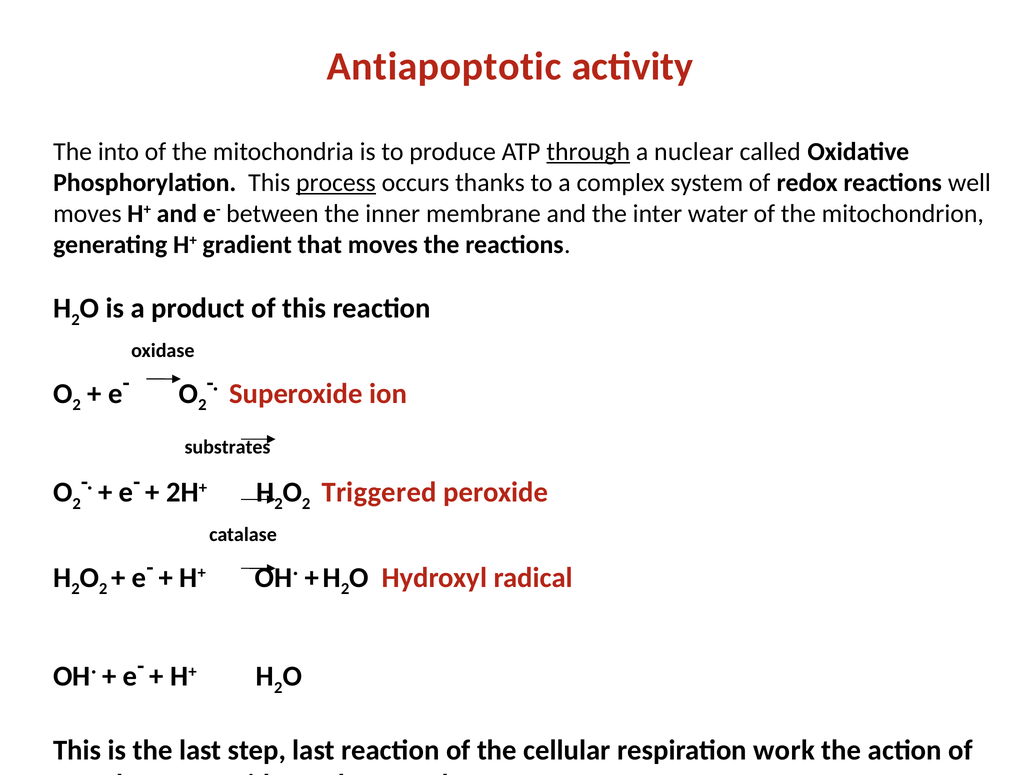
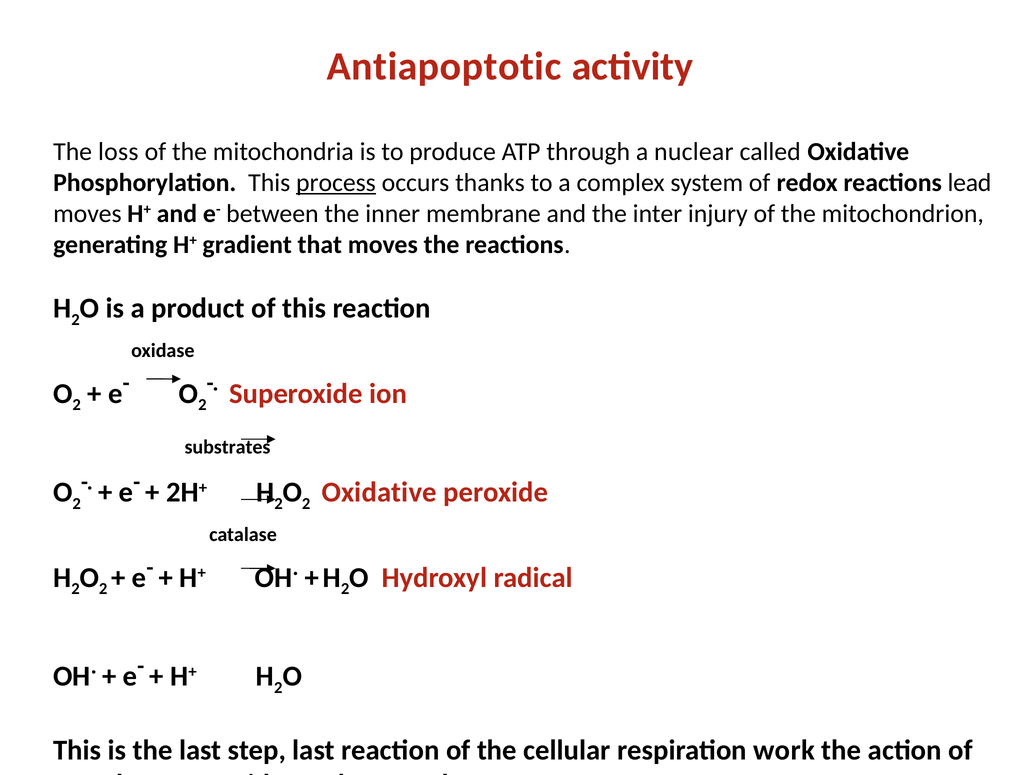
into: into -> loss
through underline: present -> none
well: well -> lead
water: water -> injury
Triggered at (379, 492): Triggered -> Oxidative
